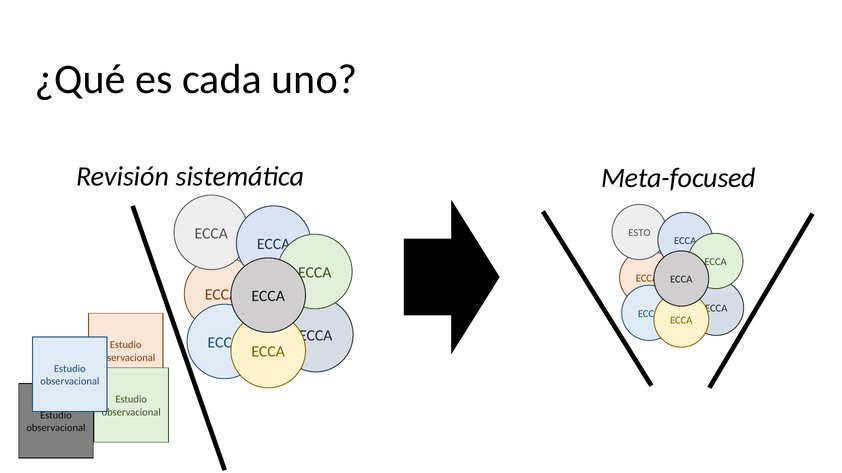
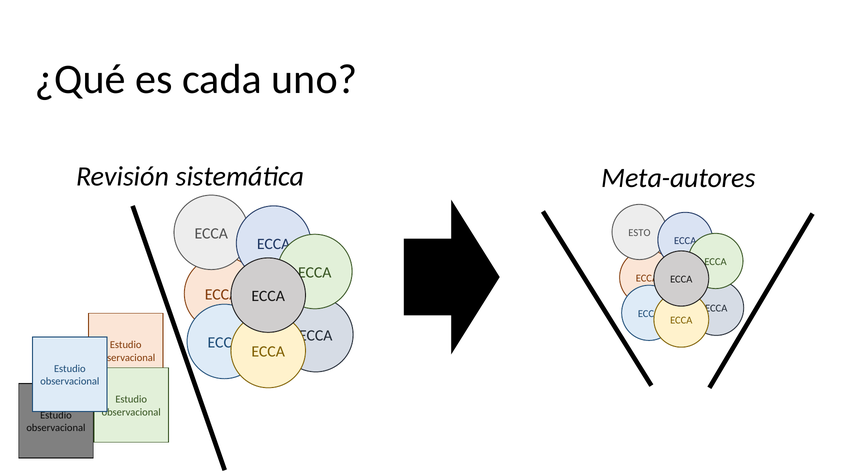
Meta-focused: Meta-focused -> Meta-autores
